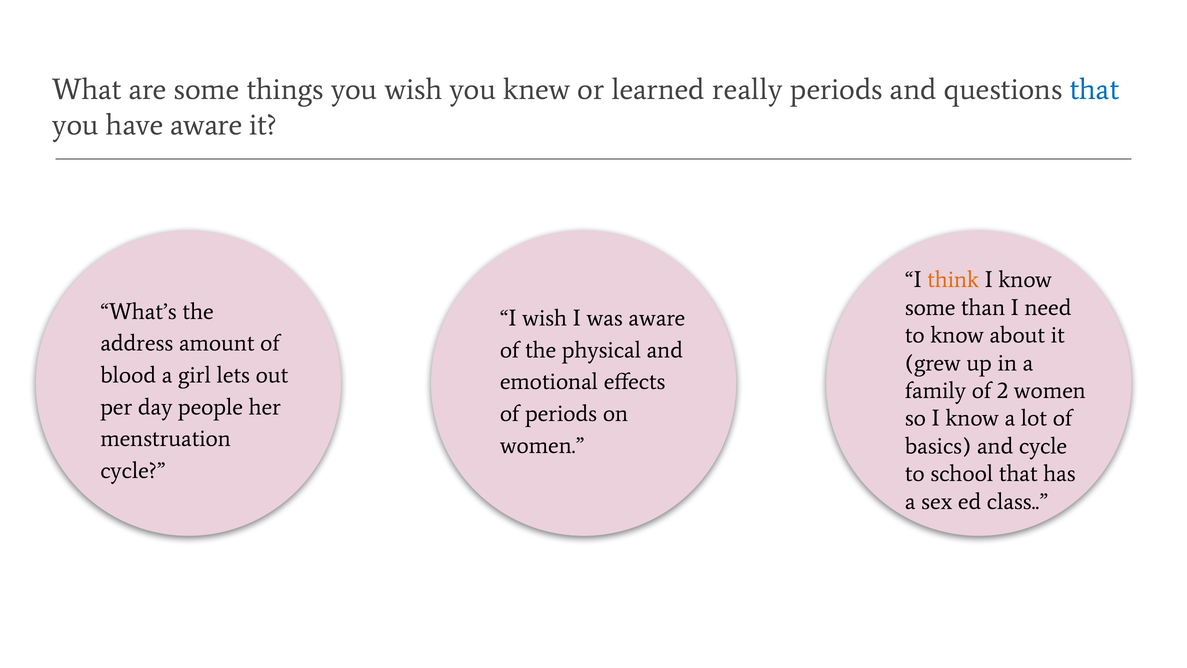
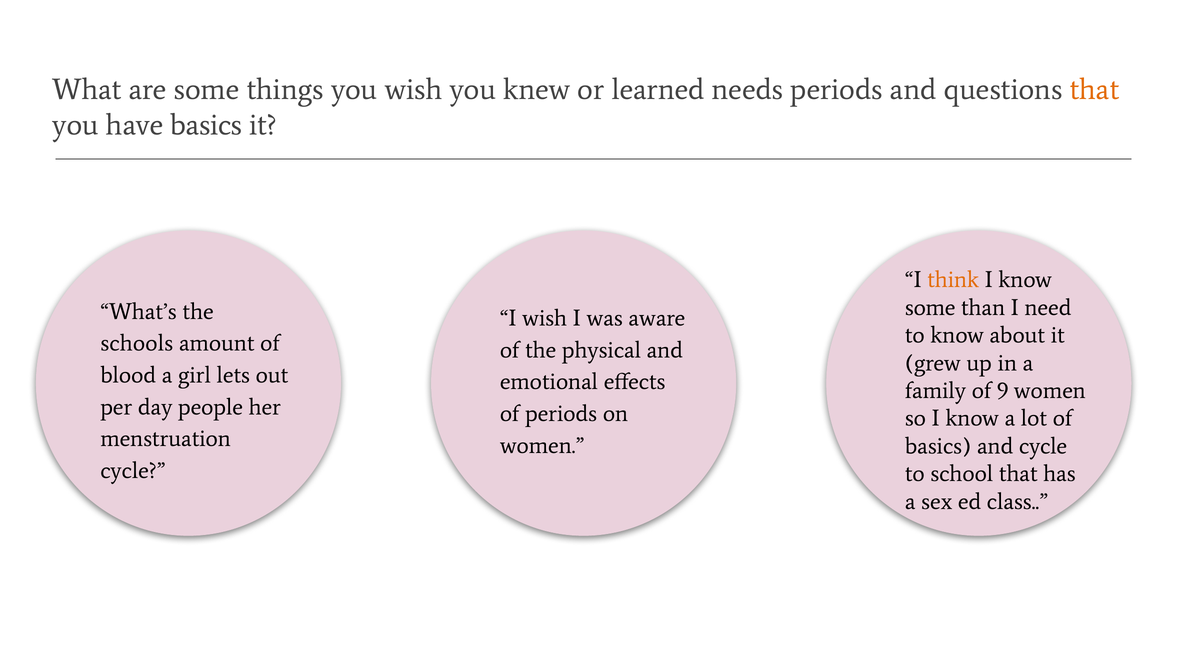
really: really -> needs
that at (1094, 90) colour: blue -> orange
have aware: aware -> basics
address: address -> schools
2: 2 -> 9
